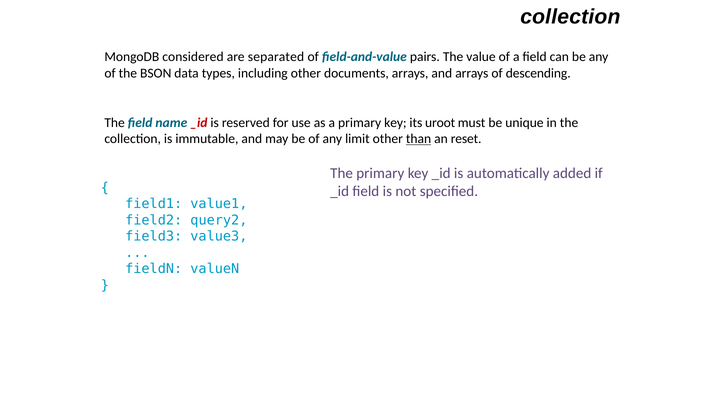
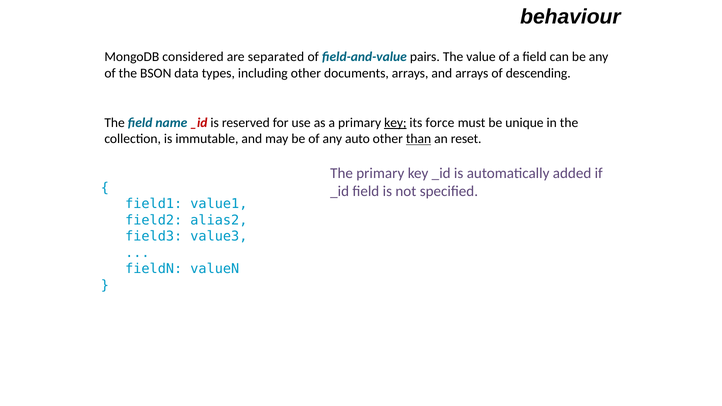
collection at (570, 17): collection -> behaviour
key at (395, 123) underline: none -> present
uroot: uroot -> force
limit: limit -> auto
query2: query2 -> alias2
